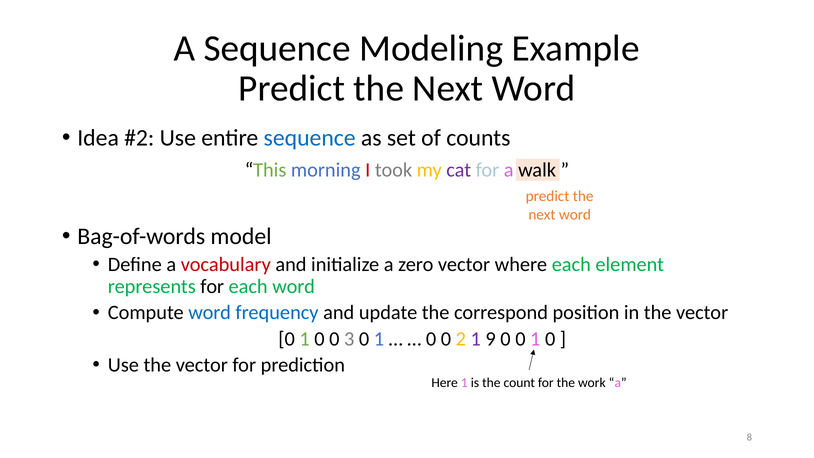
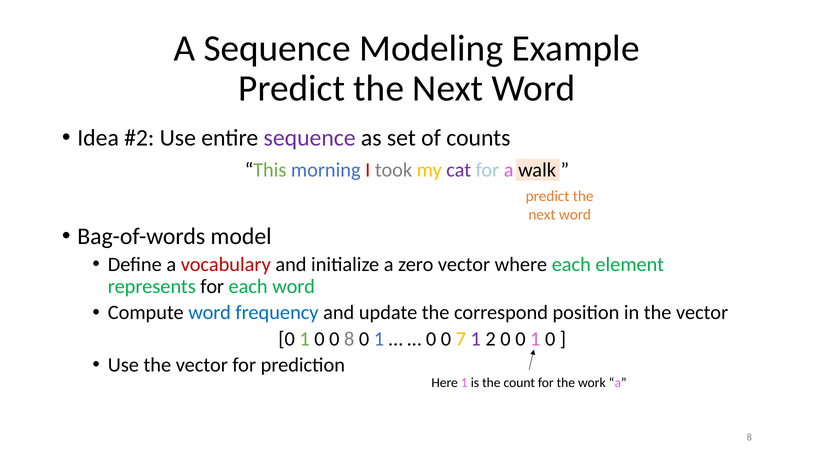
sequence at (310, 138) colour: blue -> purple
0 3: 3 -> 8
2: 2 -> 7
9: 9 -> 2
